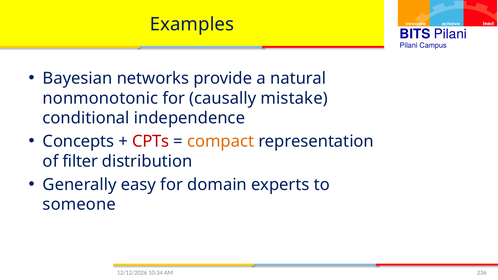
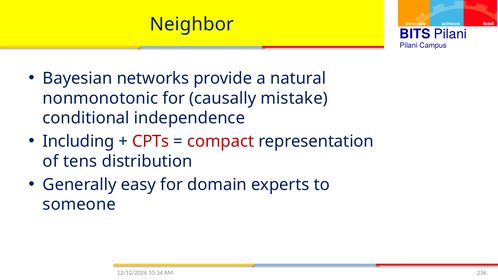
Examples: Examples -> Neighbor
Concepts: Concepts -> Including
compact colour: orange -> red
filter: filter -> tens
